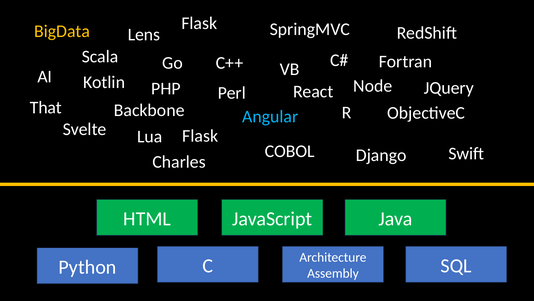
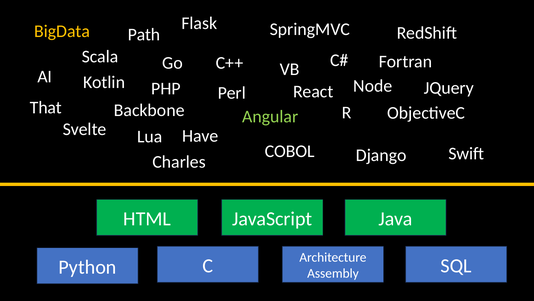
Lens: Lens -> Path
Angular colour: light blue -> light green
Flask at (200, 136): Flask -> Have
